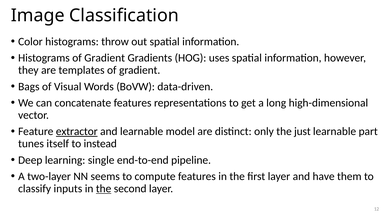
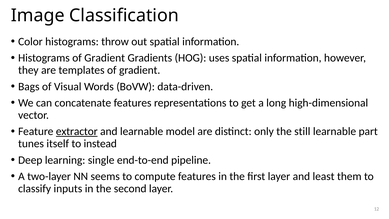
just: just -> still
have: have -> least
the at (104, 188) underline: present -> none
